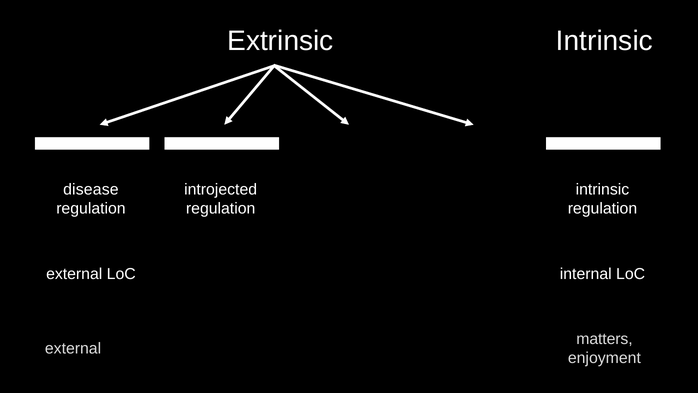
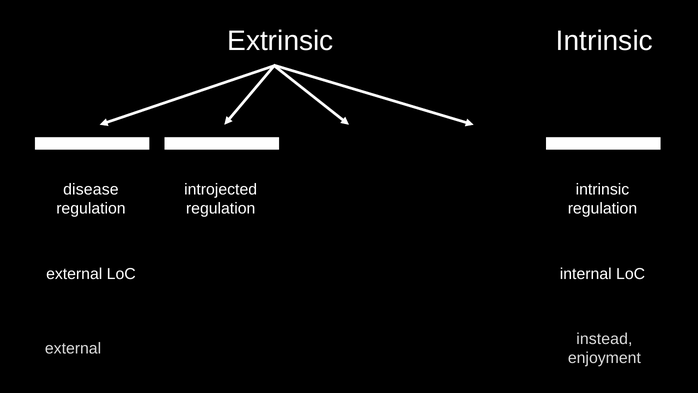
matters: matters -> instead
